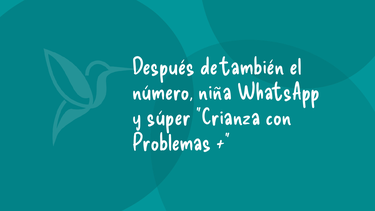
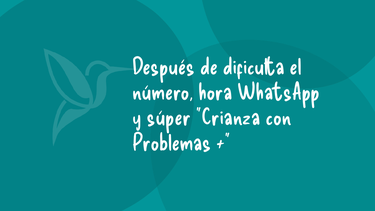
también: también -> dificulta
niña: niña -> hora
